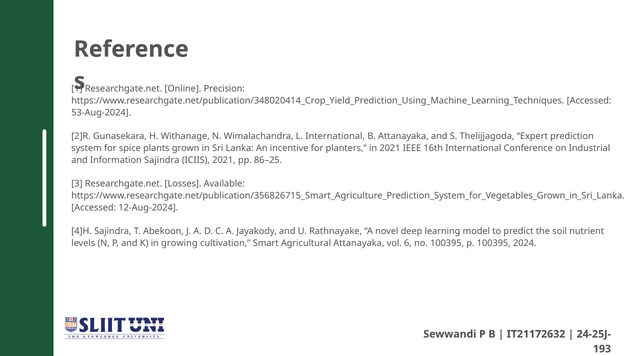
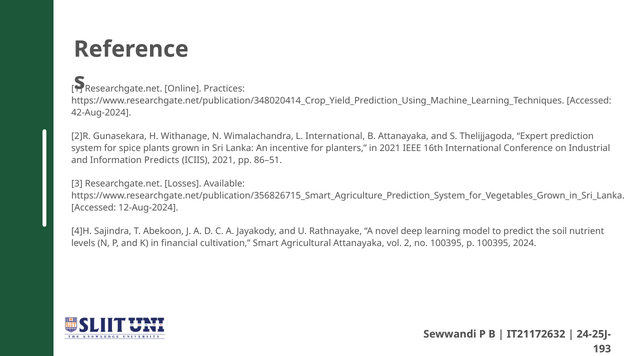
Precision: Precision -> Practices
53-Aug-2024: 53-Aug-2024 -> 42-Aug-2024
Information Sajindra: Sajindra -> Predicts
86–25: 86–25 -> 86–51
growing: growing -> financial
6: 6 -> 2
